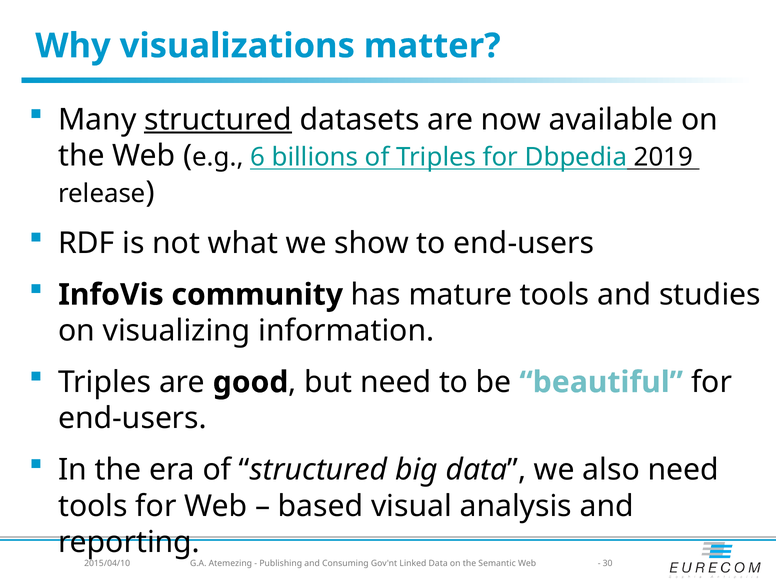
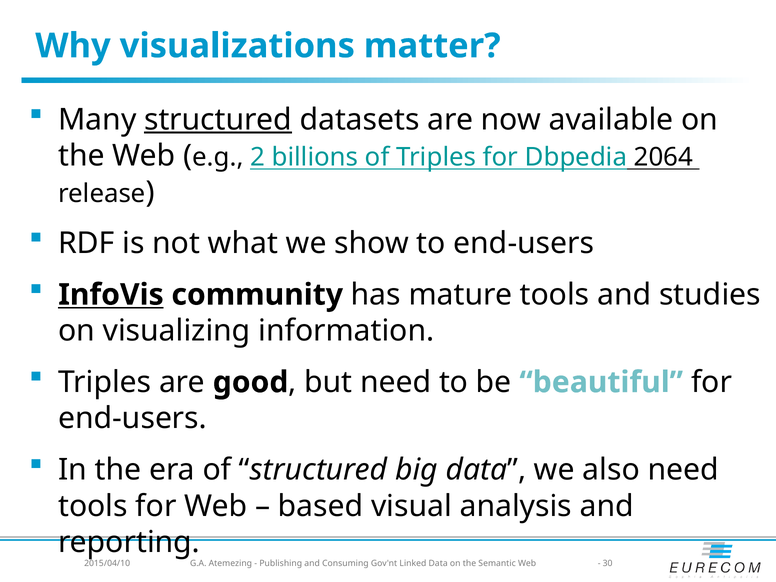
6: 6 -> 2
2019: 2019 -> 2064
InfoVis underline: none -> present
